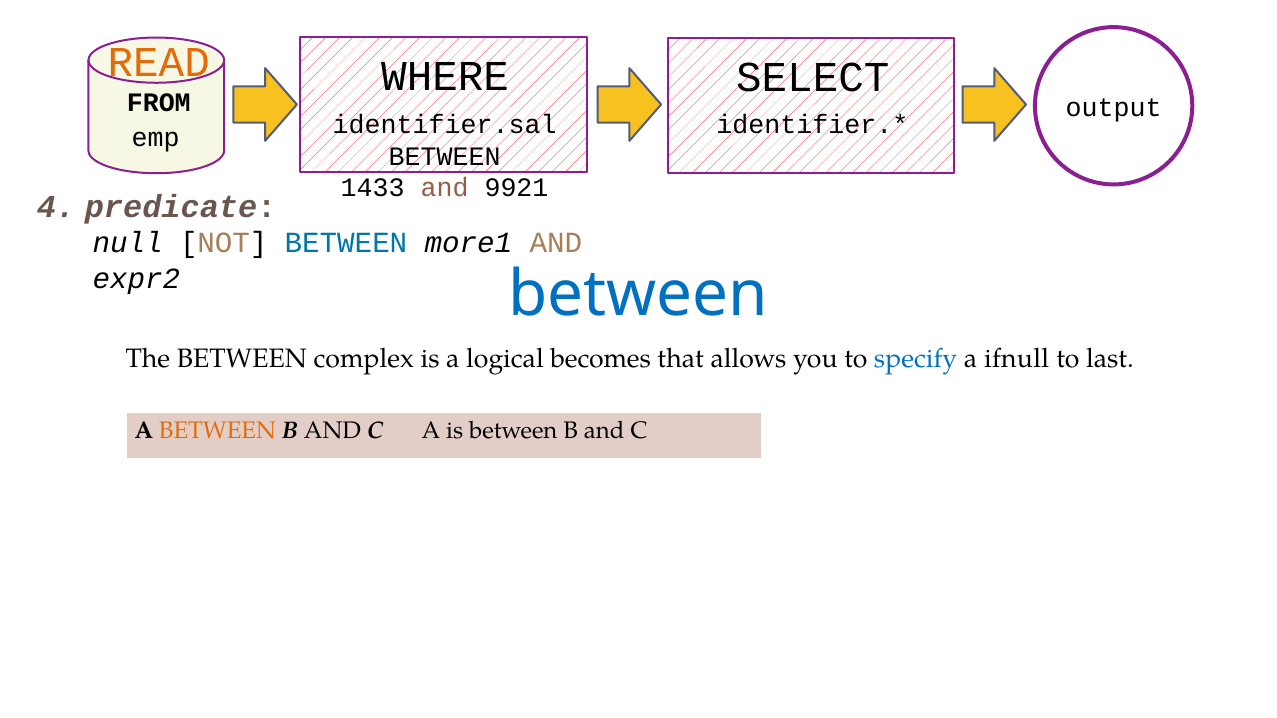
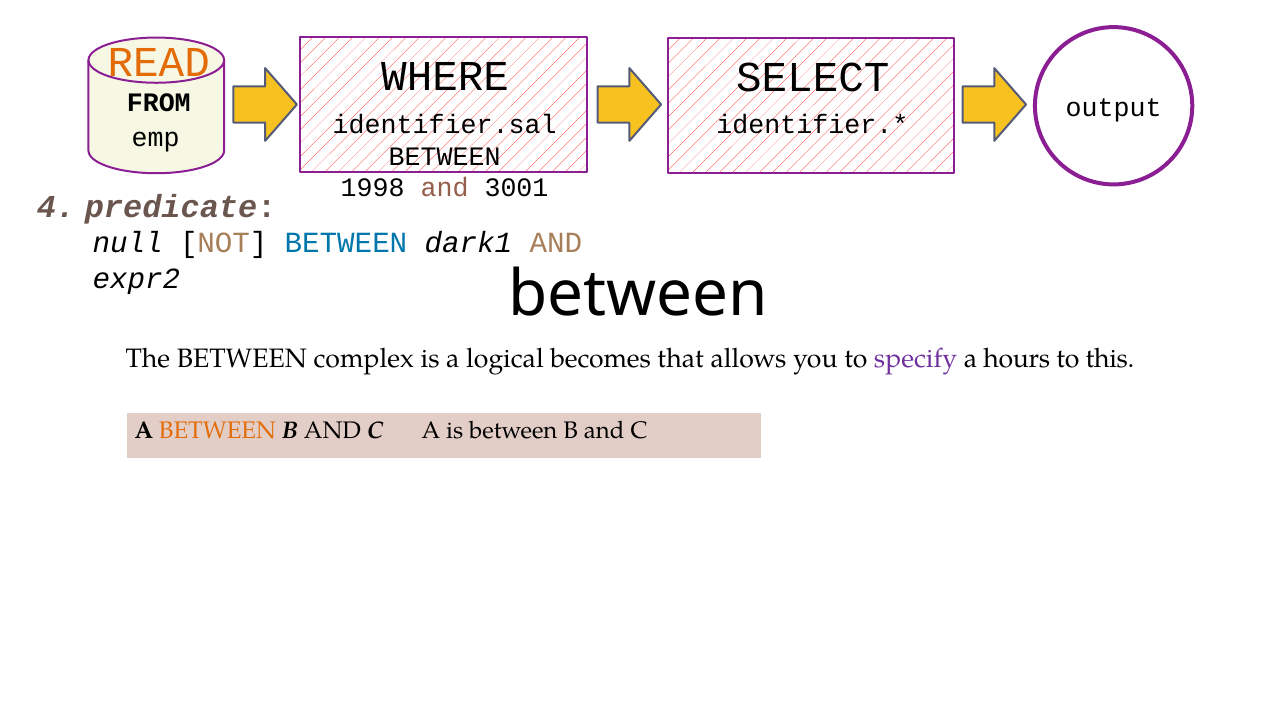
1433: 1433 -> 1998
9921: 9921 -> 3001
more1: more1 -> dark1
between at (638, 295) colour: blue -> black
specify colour: blue -> purple
ifnull: ifnull -> hours
last: last -> this
